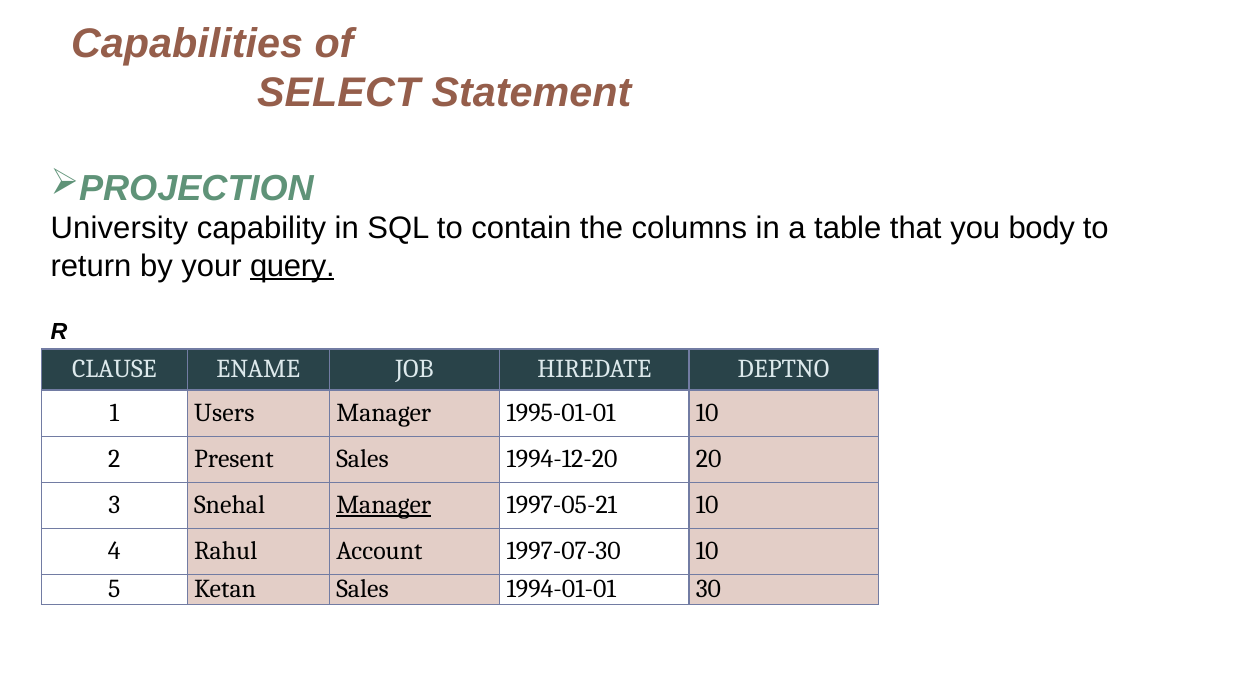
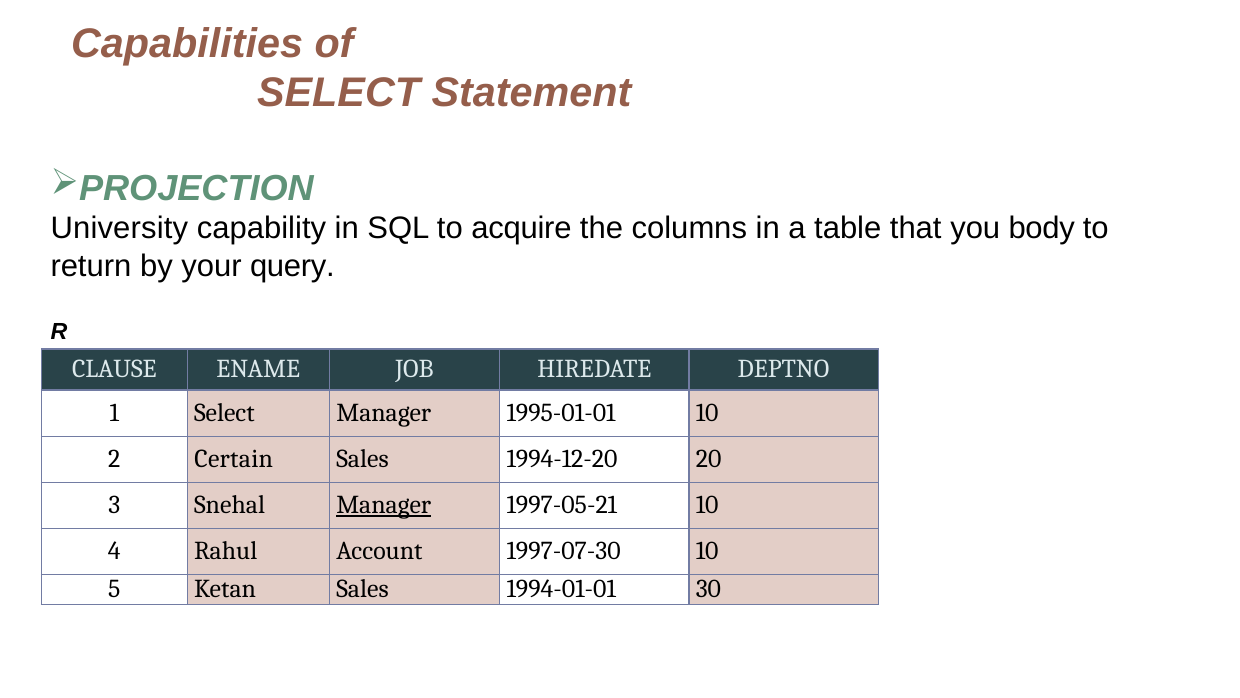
contain: contain -> acquire
query underline: present -> none
1 Users: Users -> Select
Present: Present -> Certain
